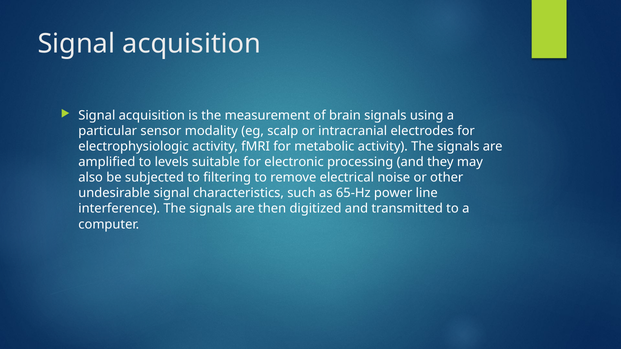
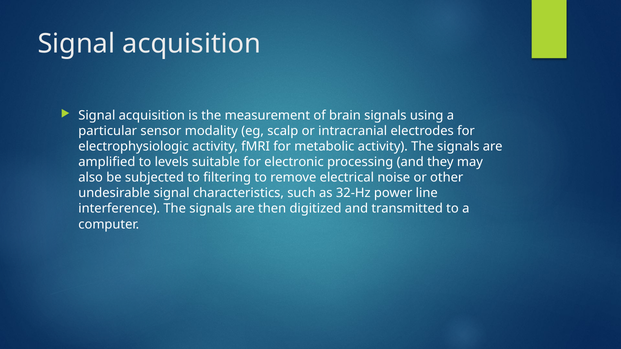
65-Hz: 65-Hz -> 32-Hz
